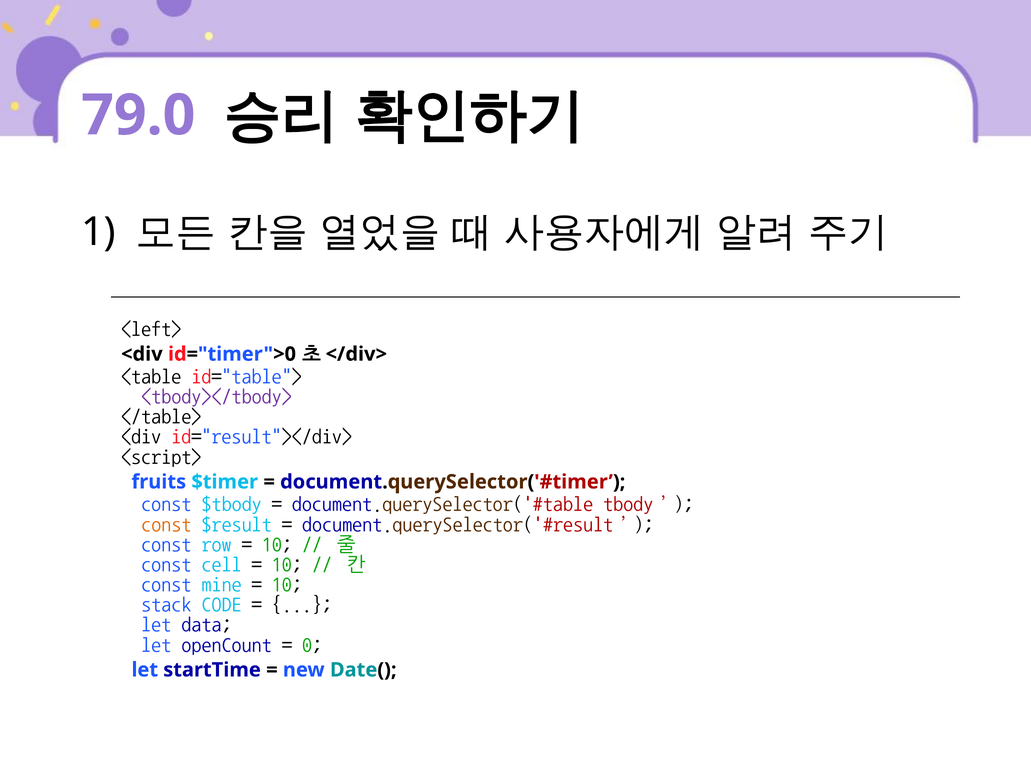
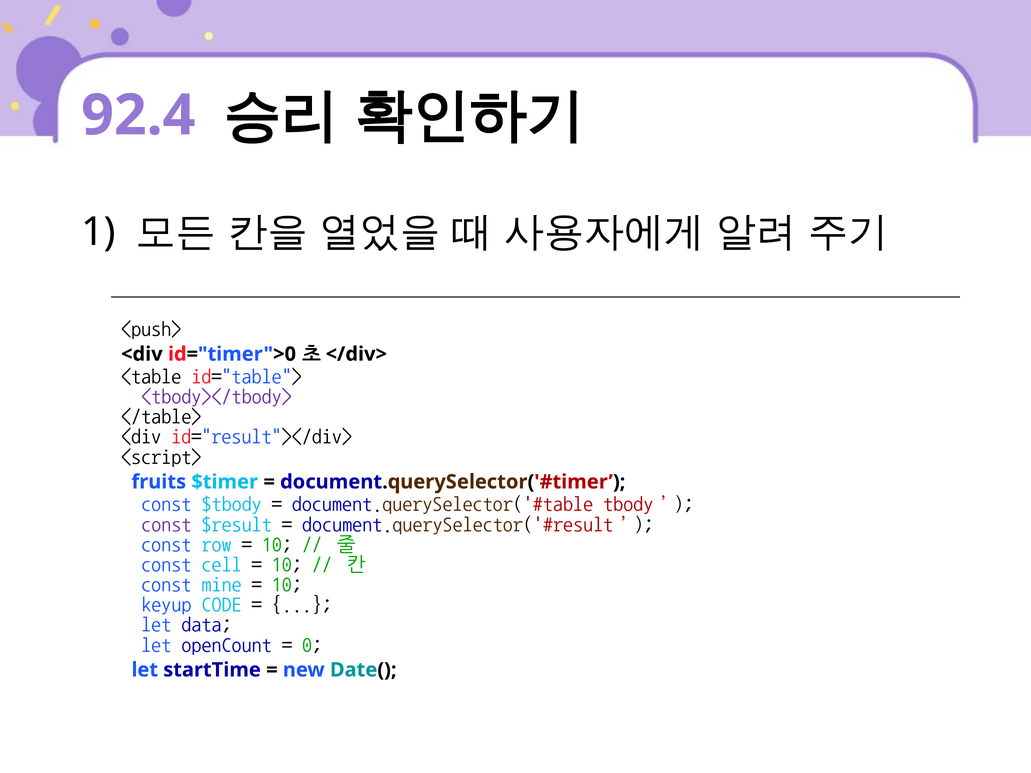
79.0: 79.0 -> 92.4
<left>: <left> -> <push>
const at (166, 524) colour: orange -> purple
stack: stack -> keyup
